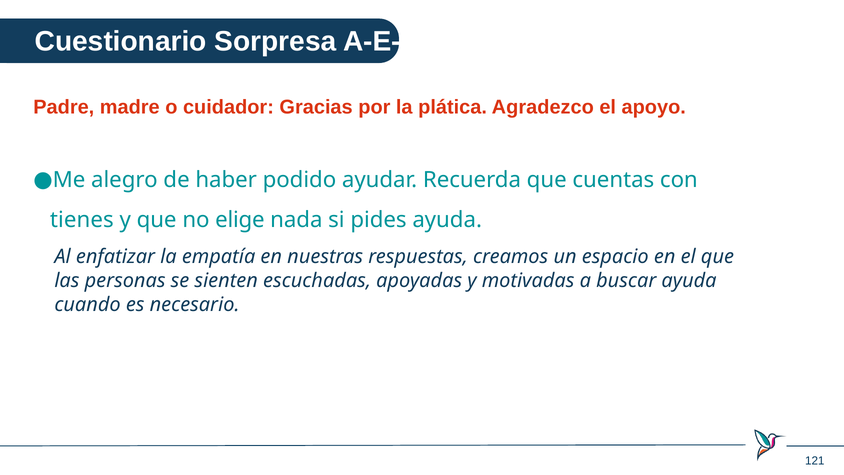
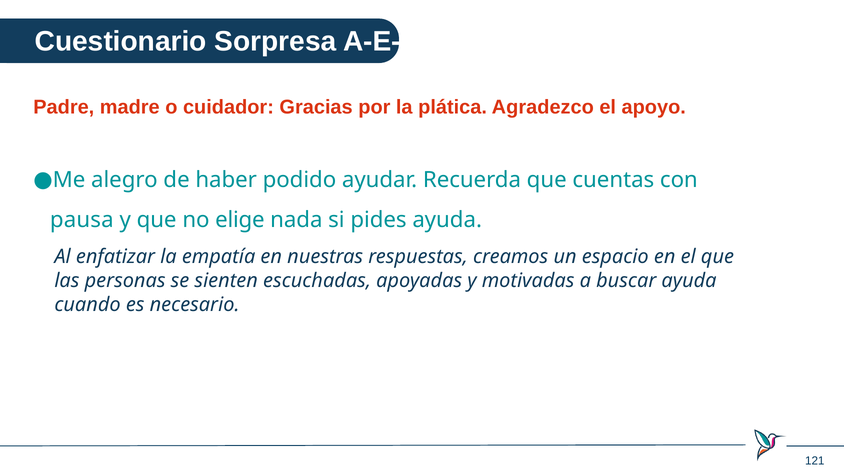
tienes: tienes -> pausa
